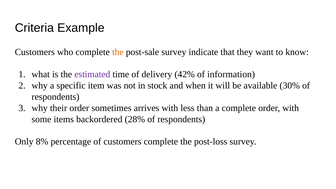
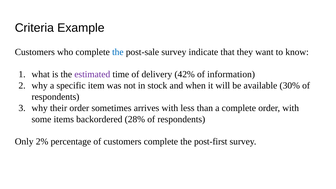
the at (118, 52) colour: orange -> blue
8%: 8% -> 2%
post-loss: post-loss -> post-first
